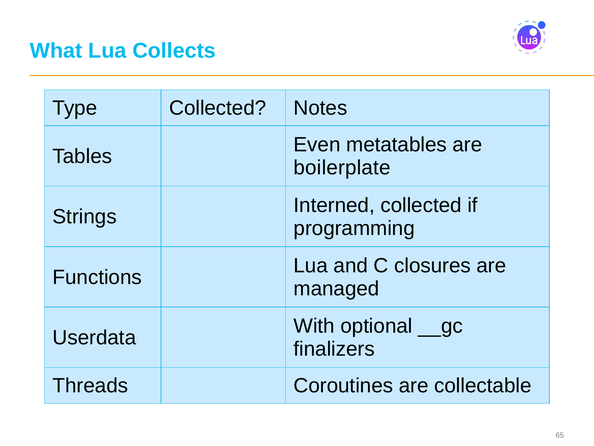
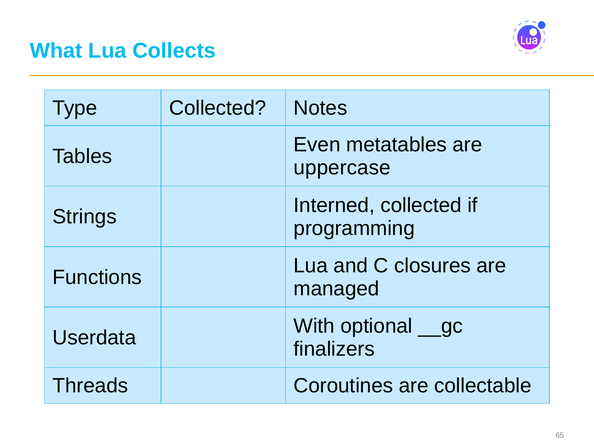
boilerplate: boilerplate -> uppercase
